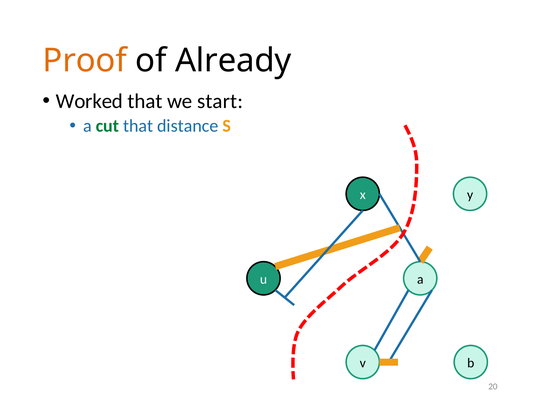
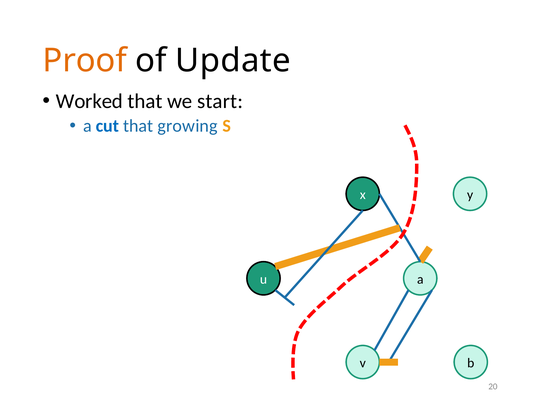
Already: Already -> Update
cut colour: green -> blue
distance: distance -> growing
